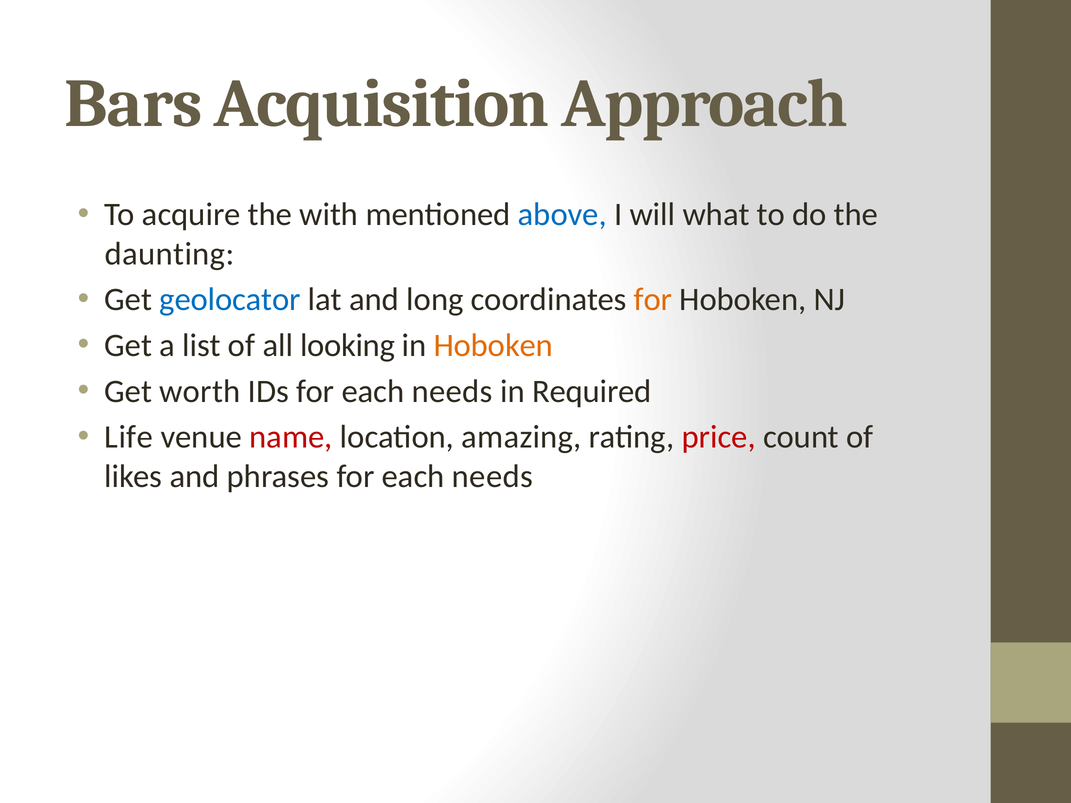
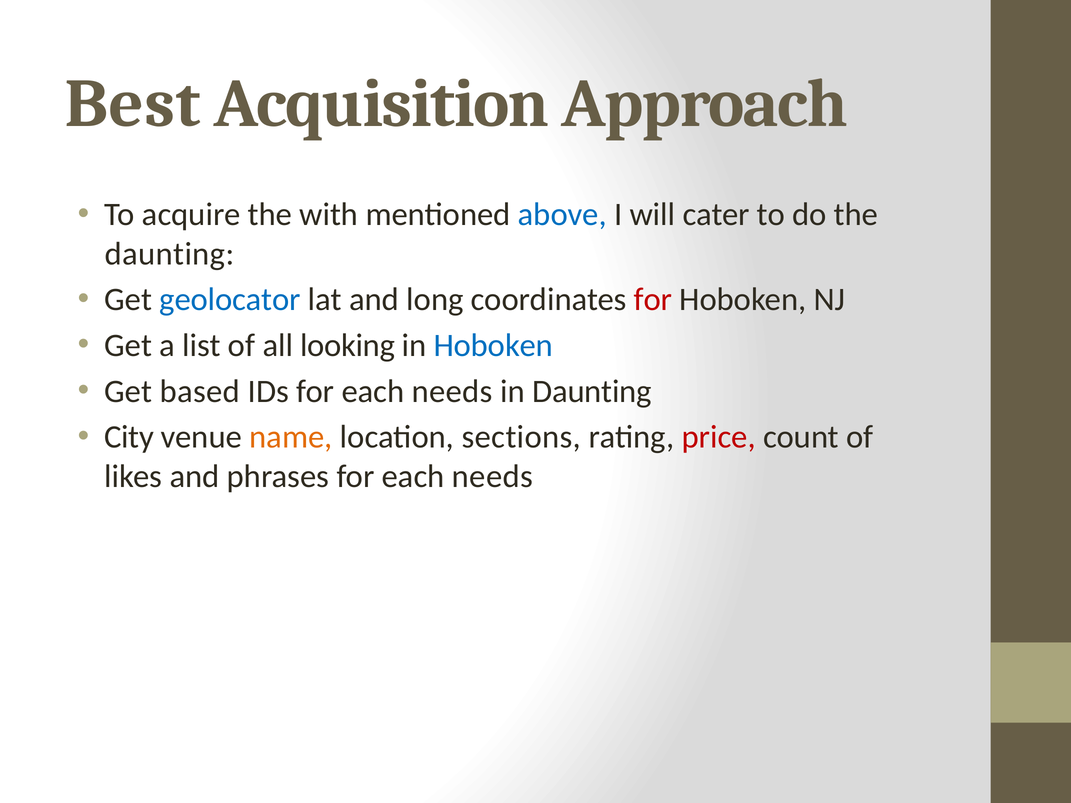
Bars: Bars -> Best
what: what -> cater
for at (653, 300) colour: orange -> red
Hoboken at (493, 346) colour: orange -> blue
worth: worth -> based
in Required: Required -> Daunting
Life: Life -> City
name colour: red -> orange
amazing: amazing -> sections
